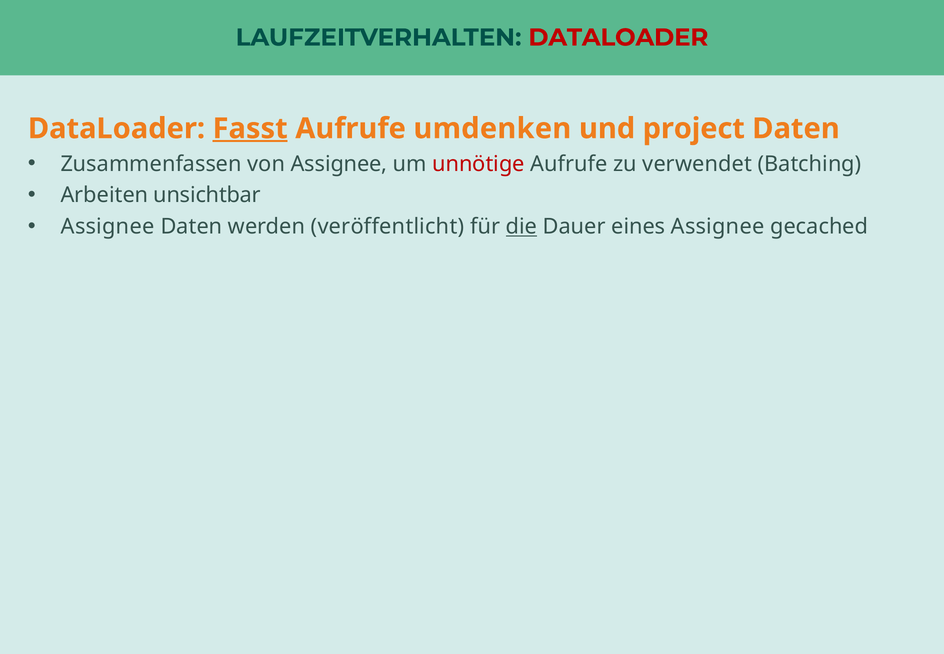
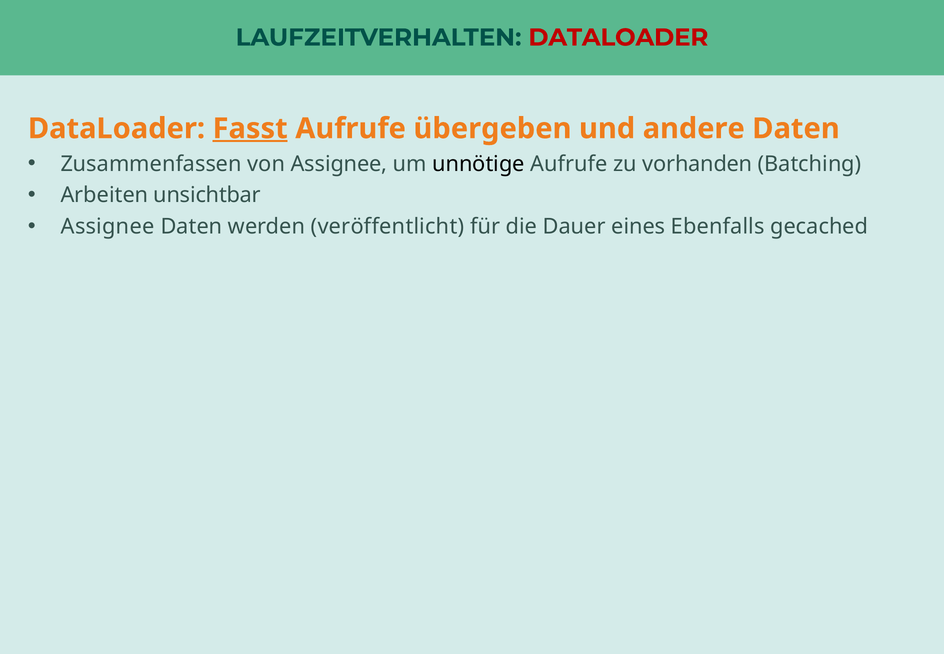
umdenken: umdenken -> übergeben
project: project -> andere
unnötige colour: red -> black
verwendet: verwendet -> vorhanden
die underline: present -> none
eines Assignee: Assignee -> Ebenfalls
